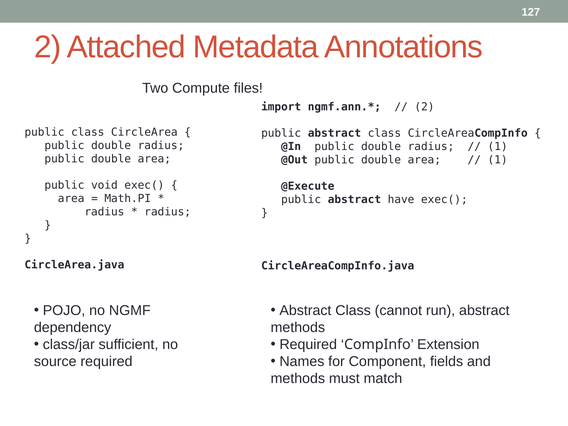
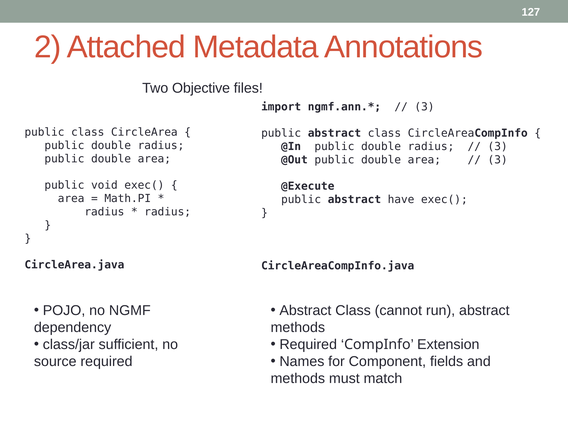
Compute: Compute -> Objective
2 at (424, 107): 2 -> 3
1 at (498, 147): 1 -> 3
1 at (498, 160): 1 -> 3
